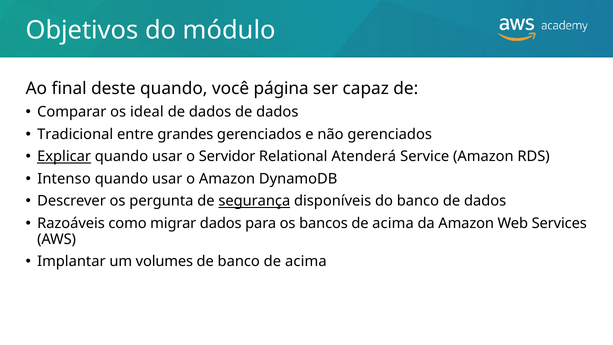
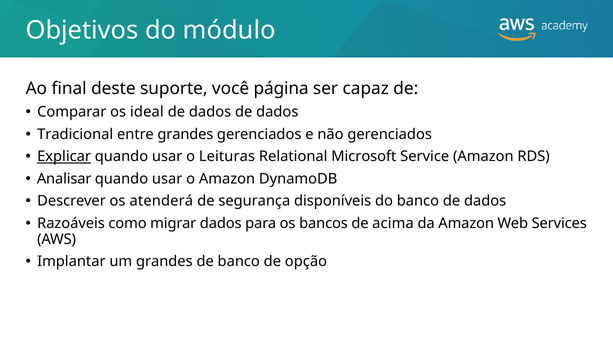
deste quando: quando -> suporte
Servidor: Servidor -> Leituras
Atenderá: Atenderá -> Microsoft
Intenso: Intenso -> Analisar
pergunta: pergunta -> atenderá
segurança underline: present -> none
um volumes: volumes -> grandes
banco de acima: acima -> opção
